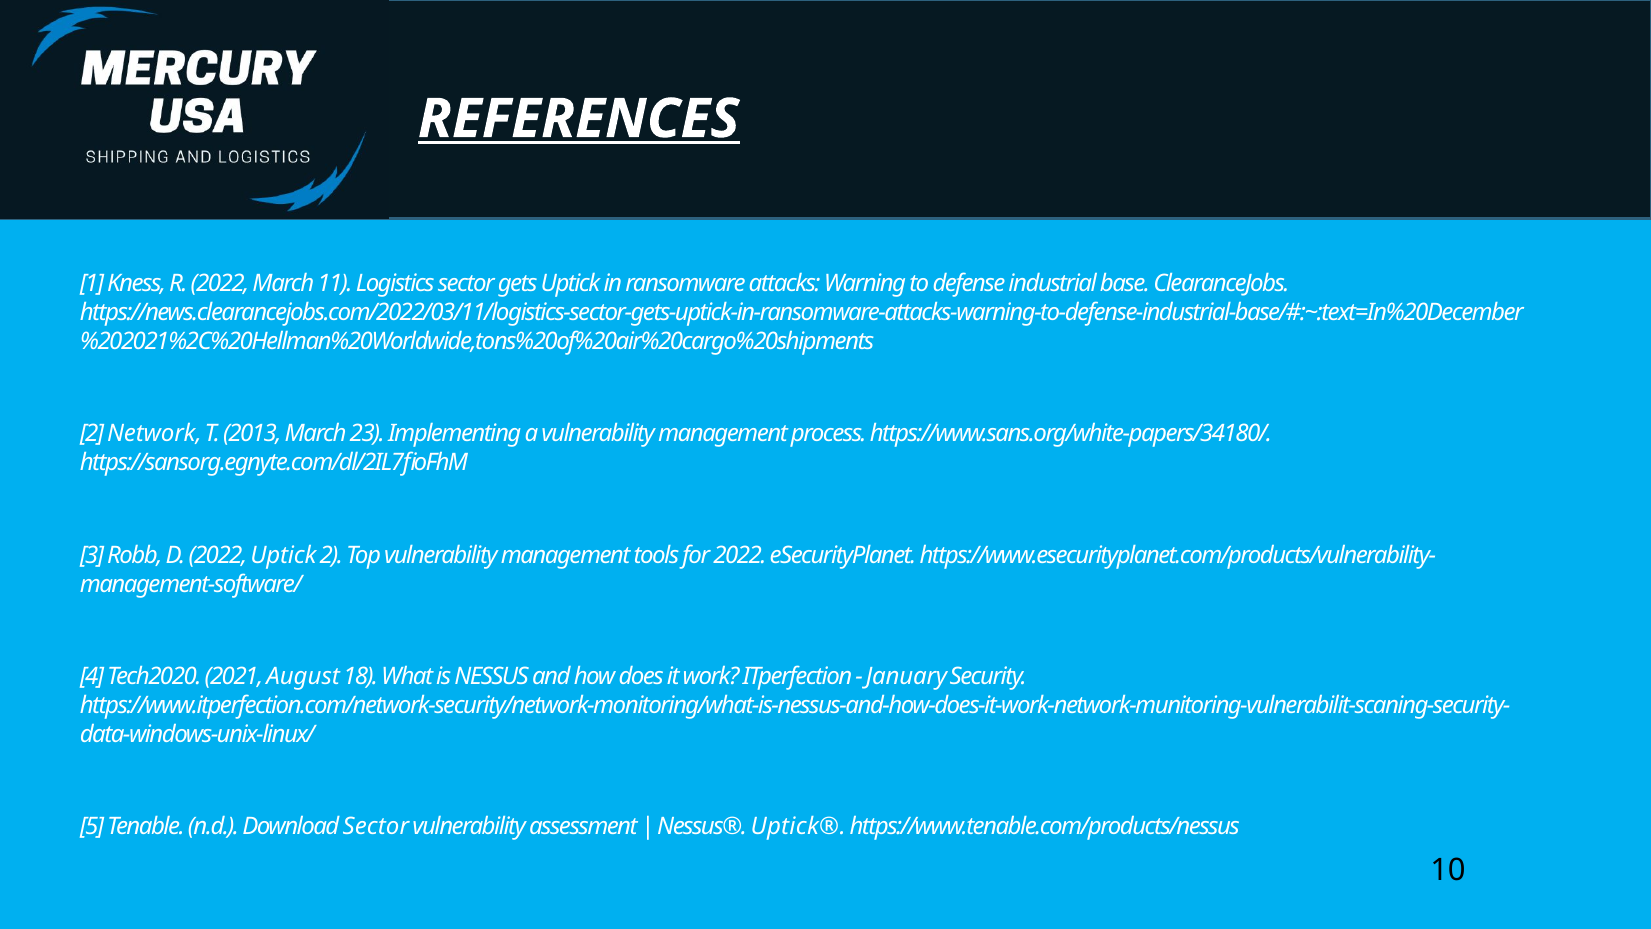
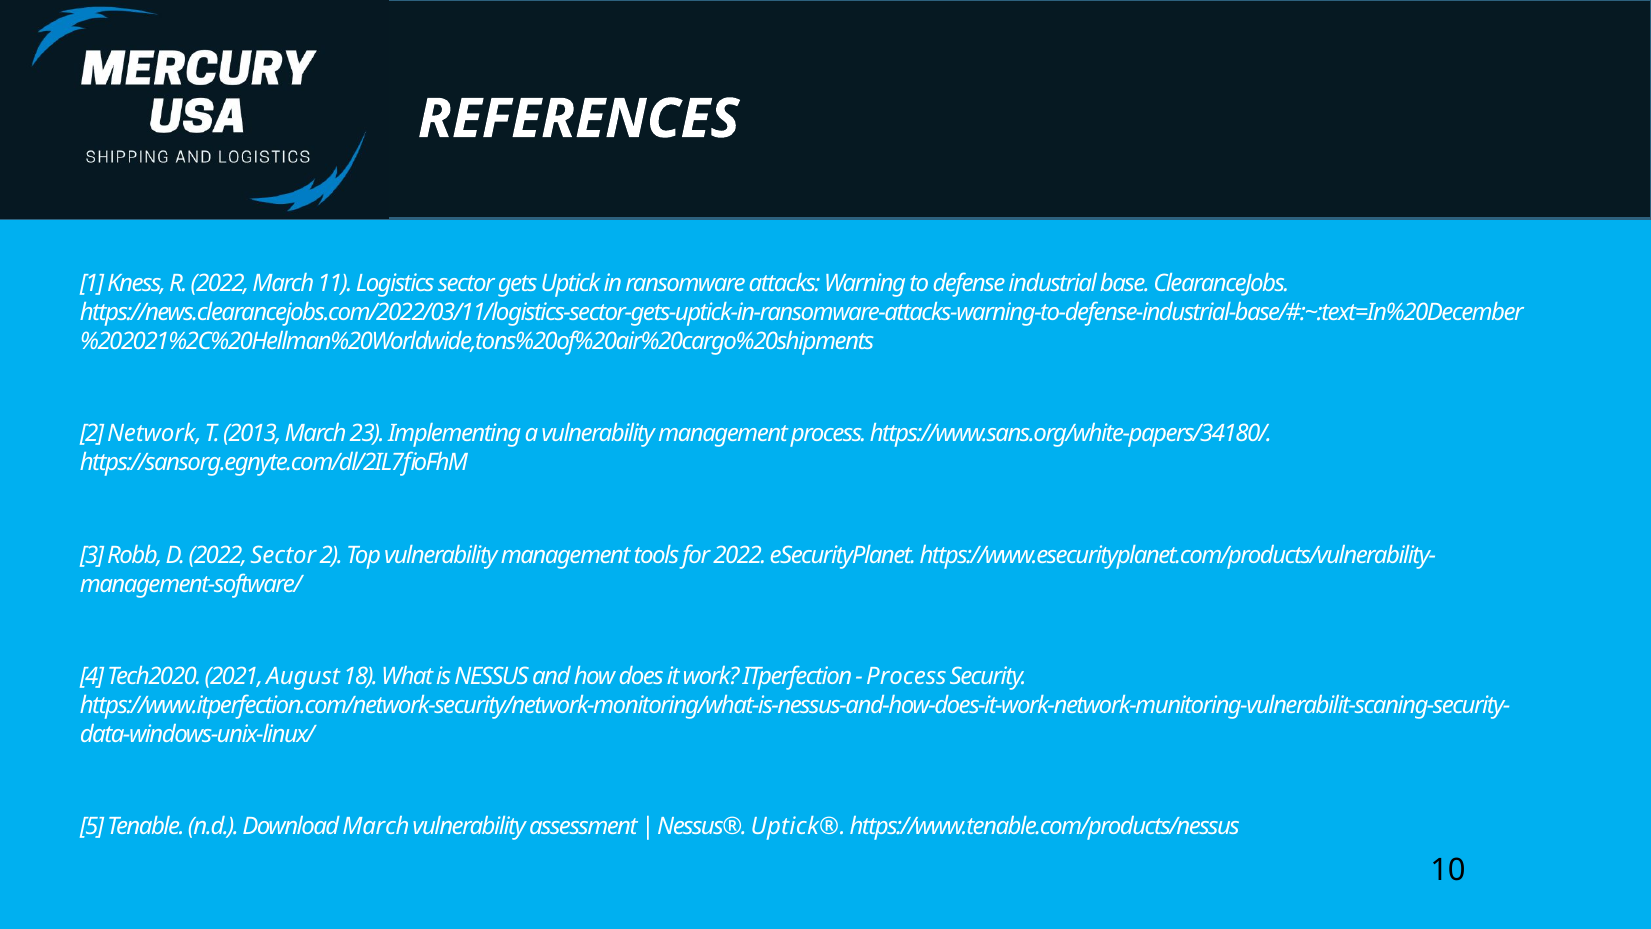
REFERENCES underline: present -> none
2022 Uptick: Uptick -> Sector
January at (907, 676): January -> Process
Download Sector: Sector -> March
